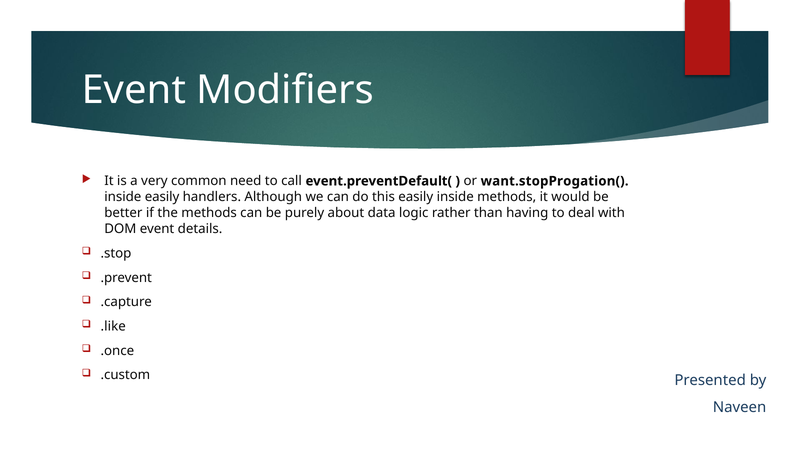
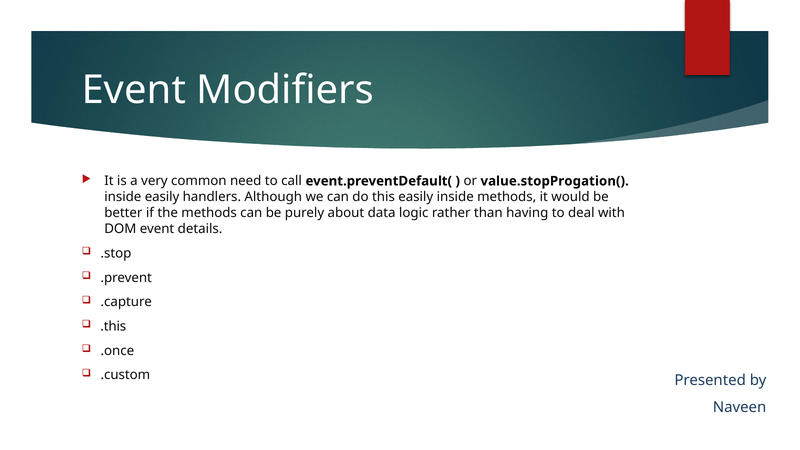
want.stopProgation(: want.stopProgation( -> value.stopProgation(
.like: .like -> .this
